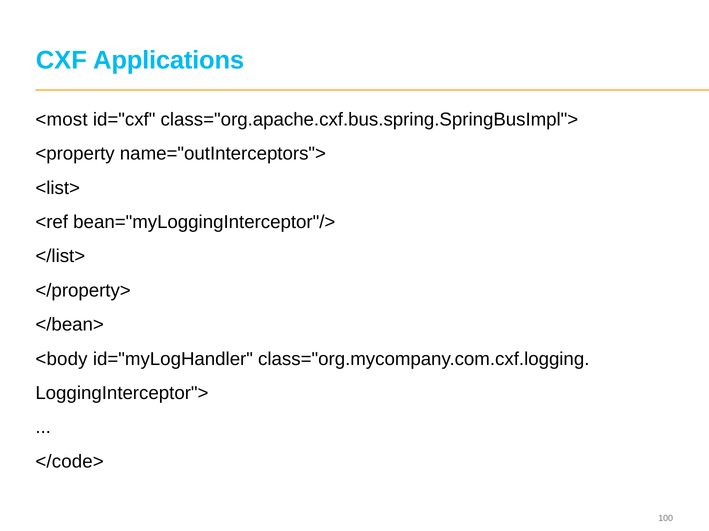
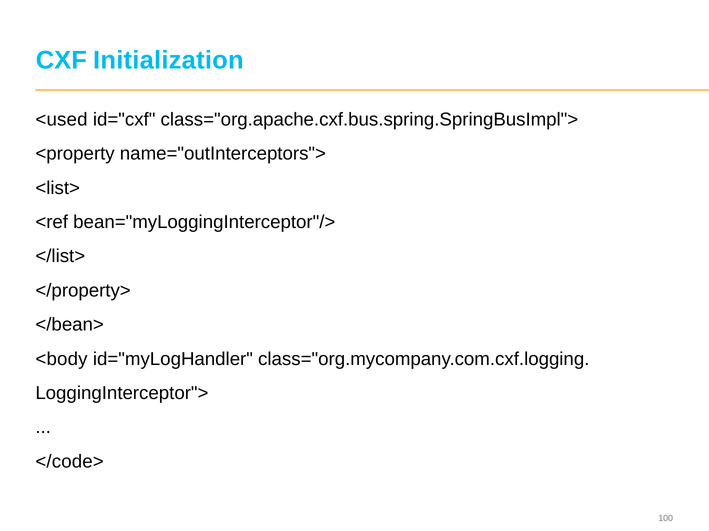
Applications: Applications -> Initialization
<most: <most -> <used
